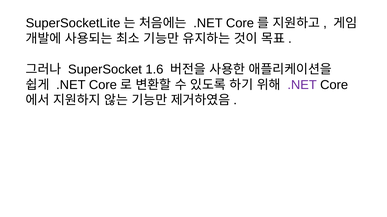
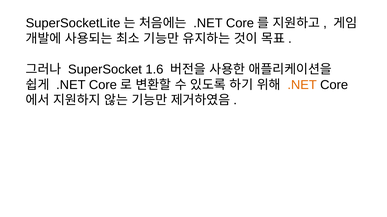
.NET at (302, 85) colour: purple -> orange
